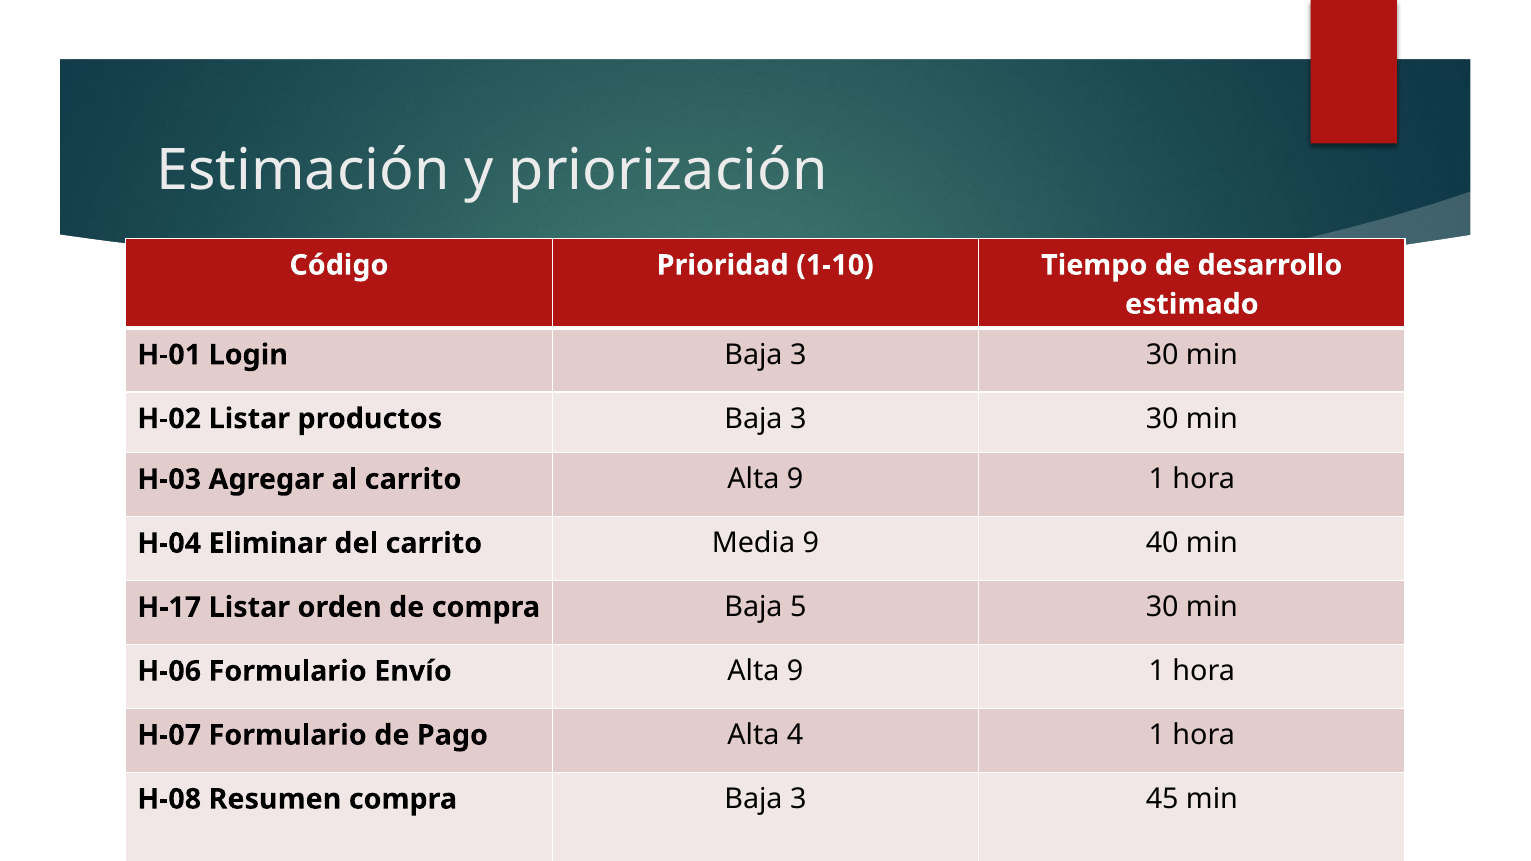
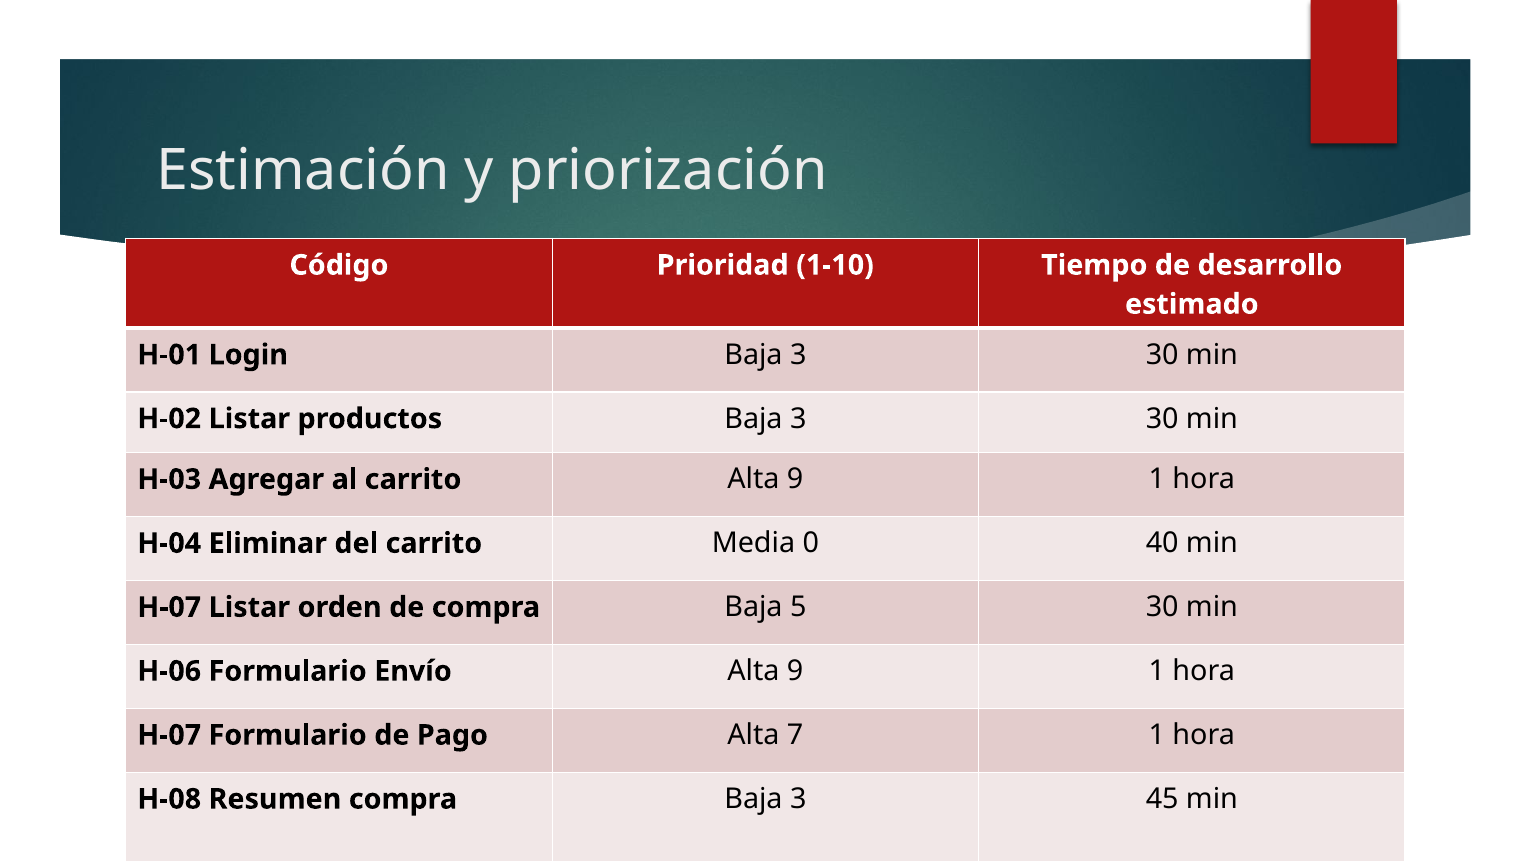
Media 9: 9 -> 0
H-17 at (169, 607): H-17 -> H-07
4: 4 -> 7
